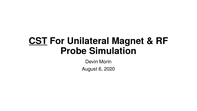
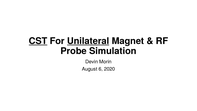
Unilateral underline: none -> present
